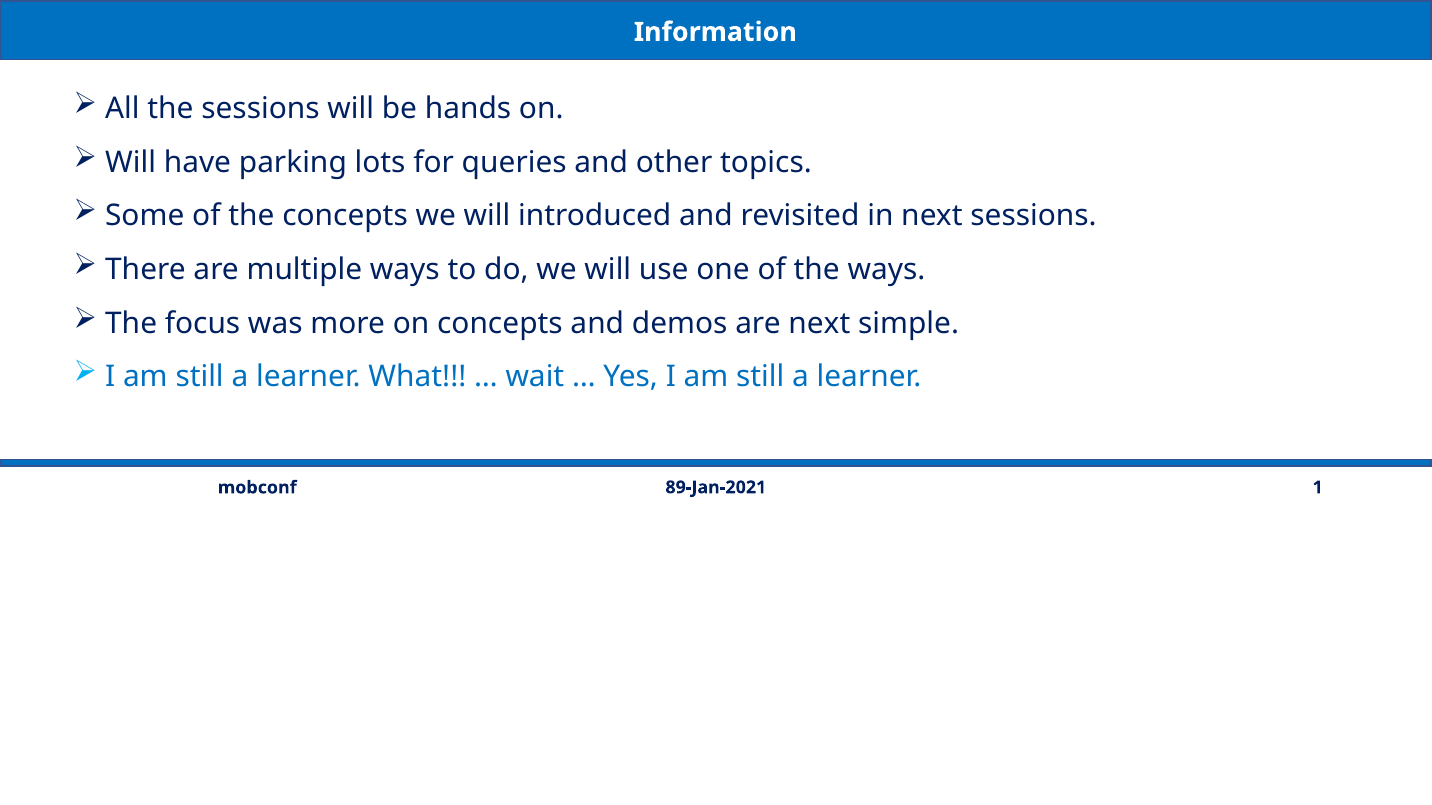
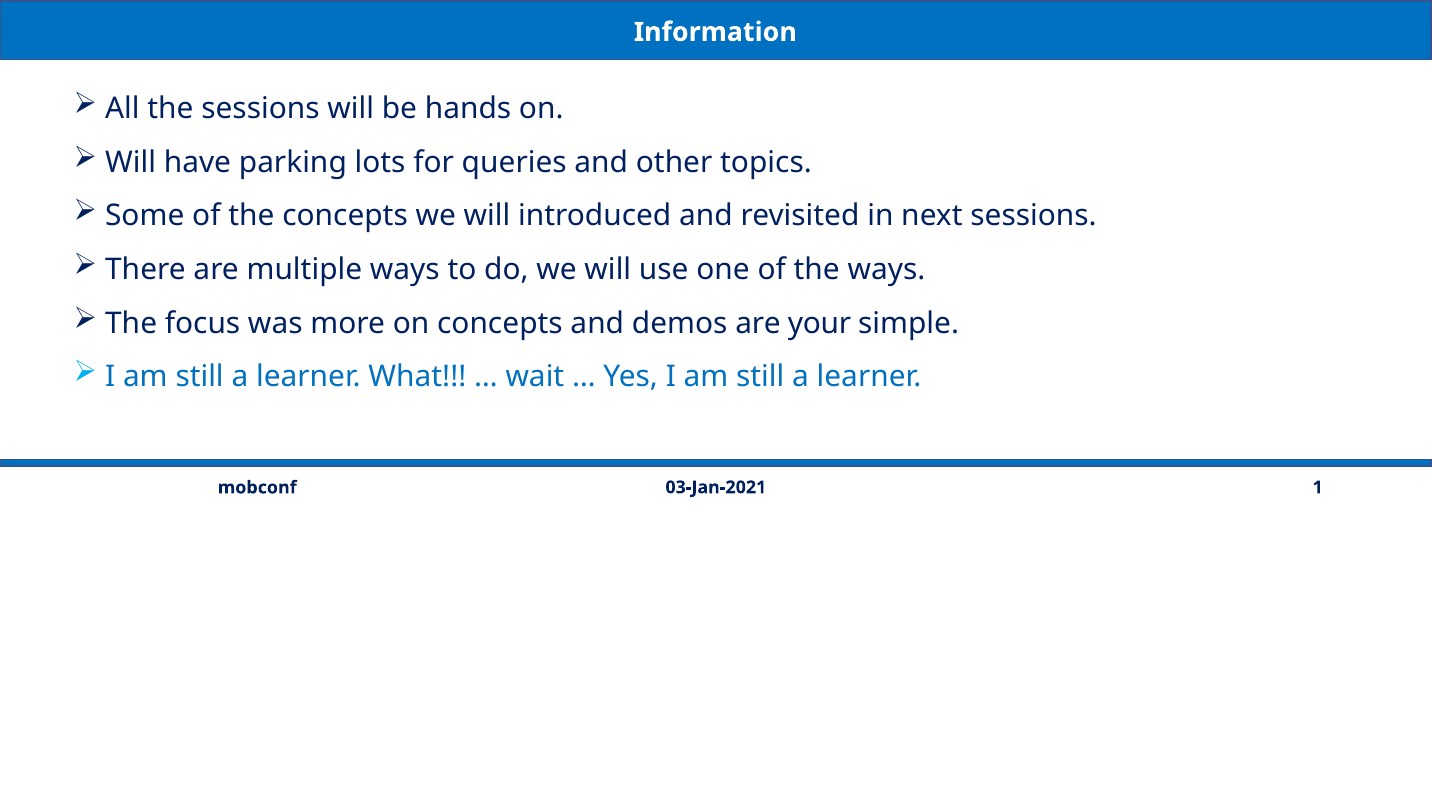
are next: next -> your
89-Jan-2021: 89-Jan-2021 -> 03-Jan-2021
